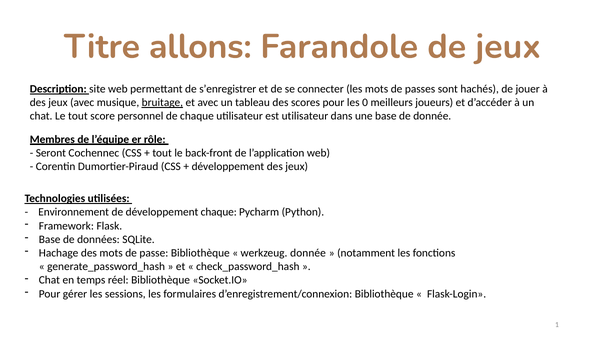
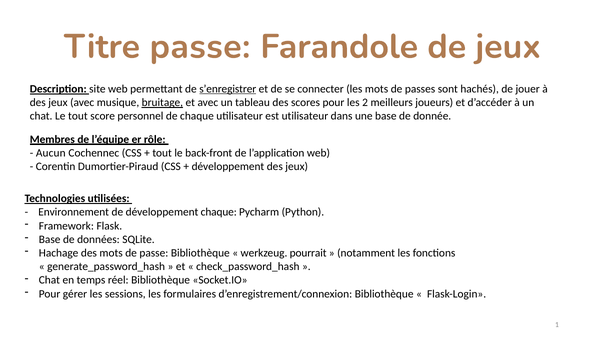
Titre allons: allons -> passe
s’enregistrer underline: none -> present
0: 0 -> 2
Seront: Seront -> Aucun
werkzeug donnée: donnée -> pourrait
